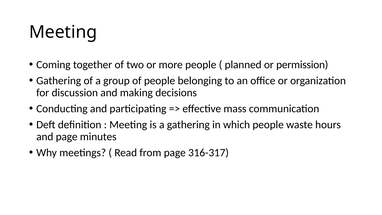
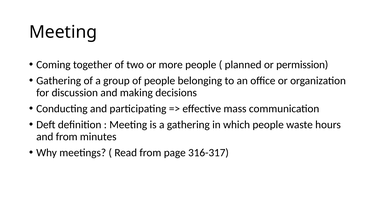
and page: page -> from
